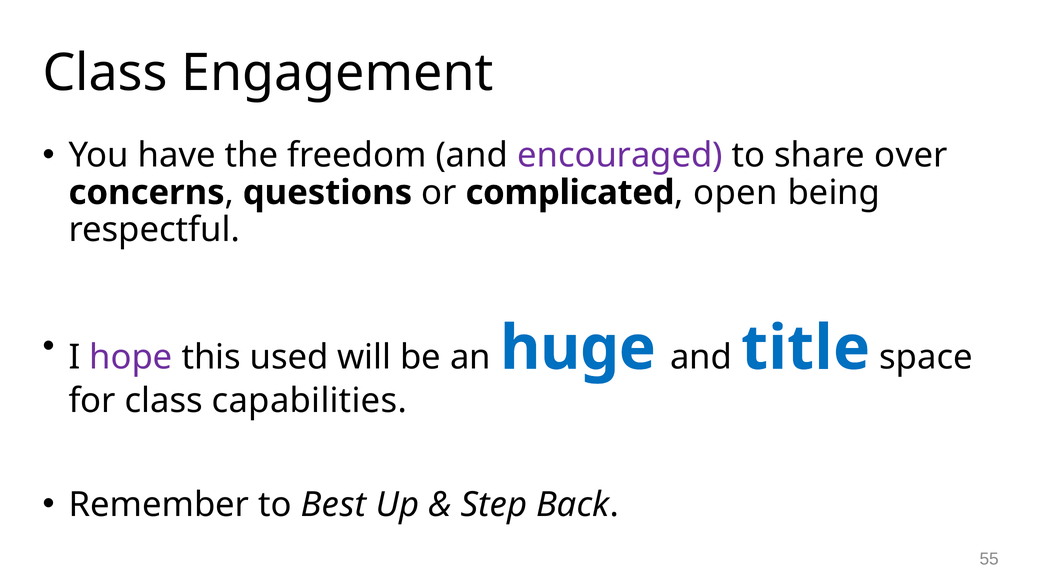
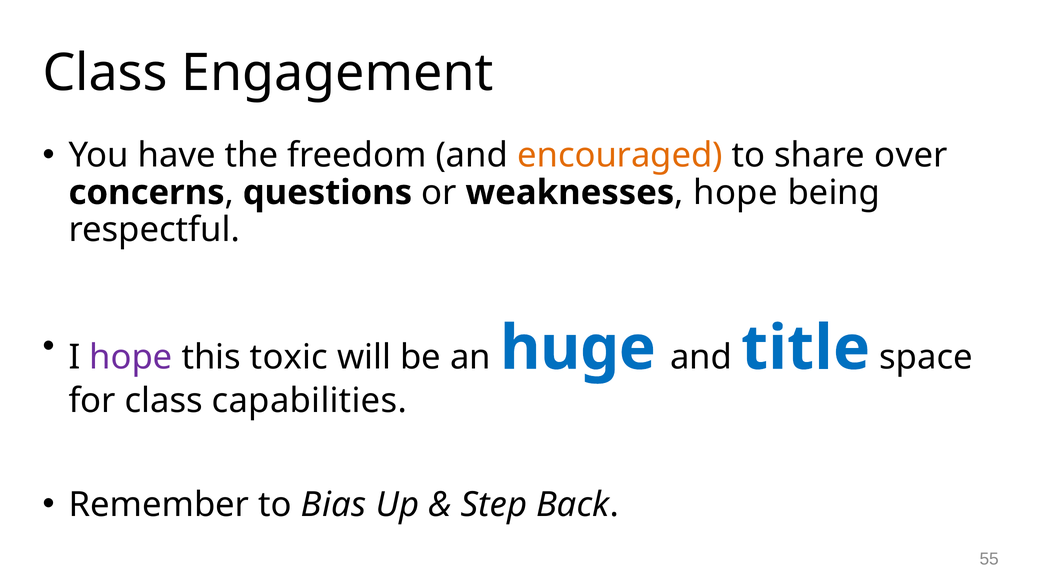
encouraged colour: purple -> orange
complicated: complicated -> weaknesses
open at (735, 193): open -> hope
used: used -> toxic
Best: Best -> Bias
